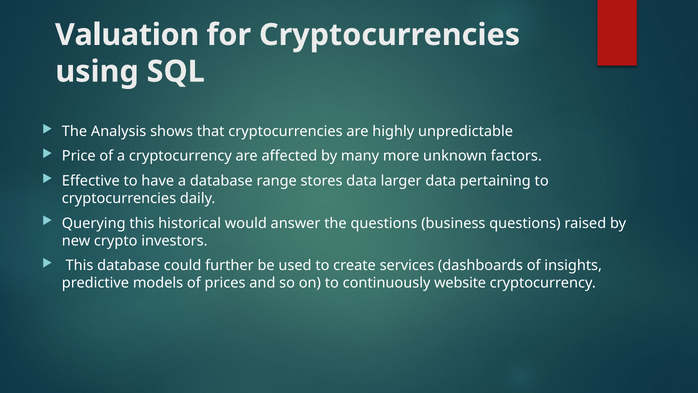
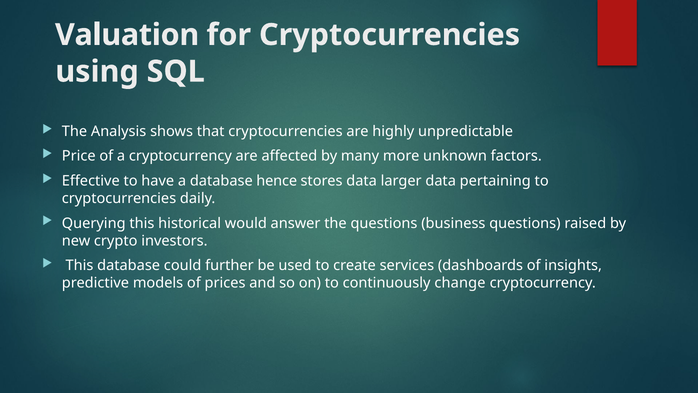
range: range -> hence
website: website -> change
